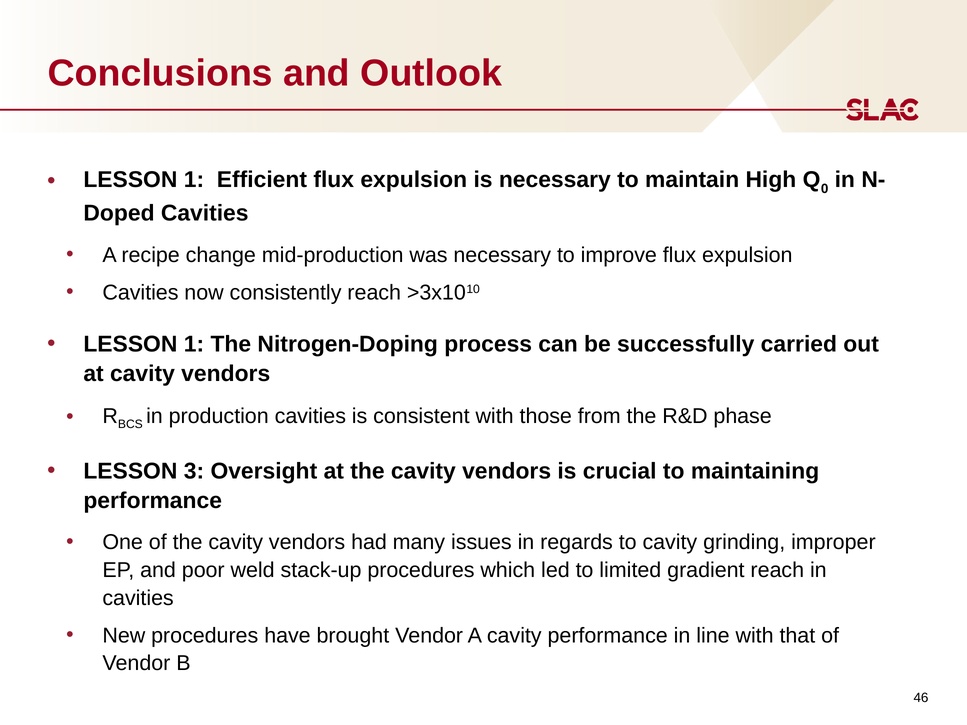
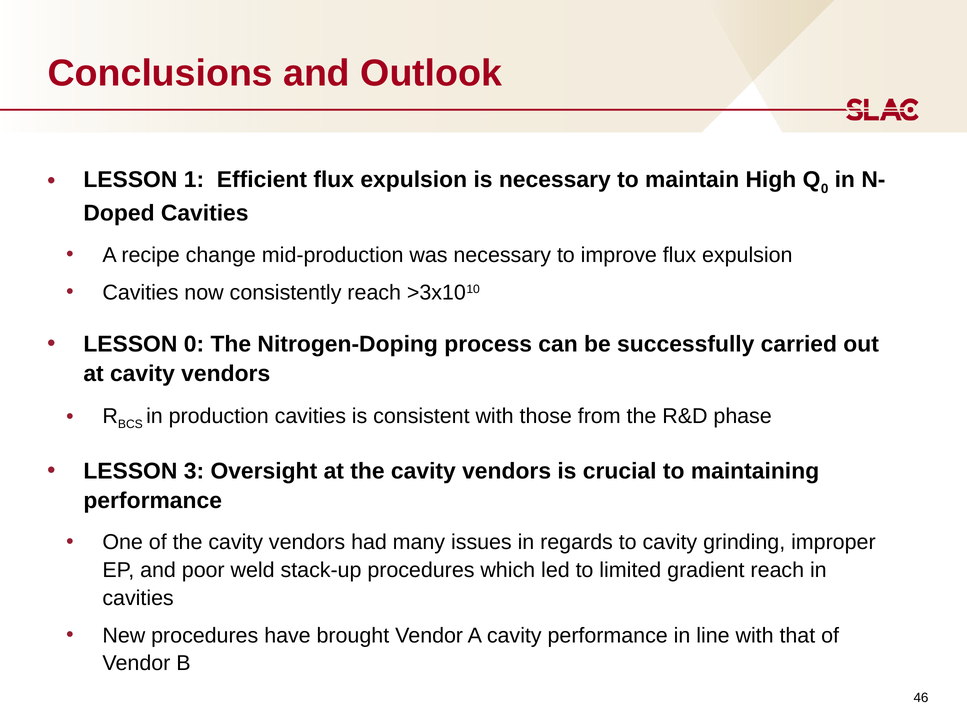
1 at (194, 344): 1 -> 0
